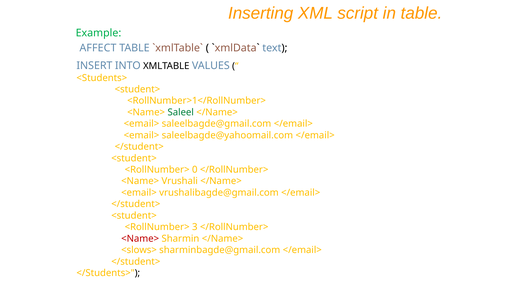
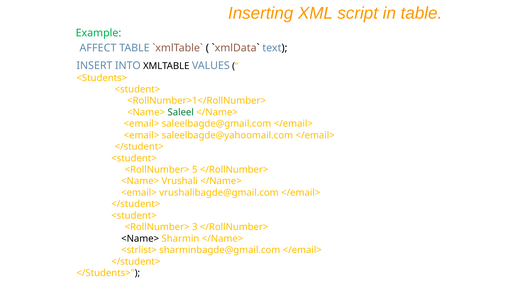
0: 0 -> 5
<Name> at (140, 238) colour: red -> black
<slows>: <slows> -> <strlist>
